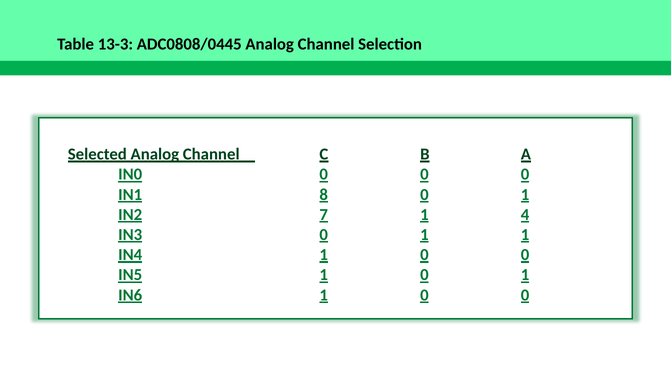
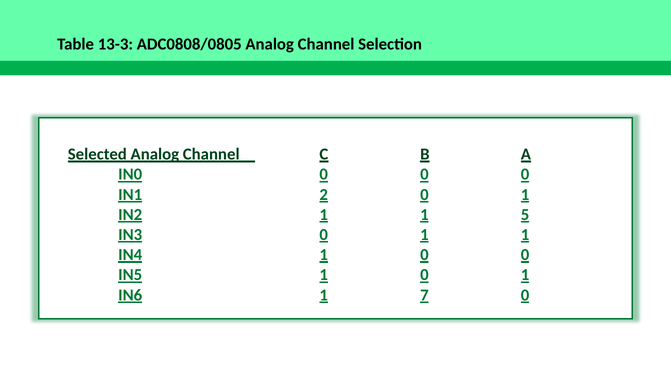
ADC0808/0445: ADC0808/0445 -> ADC0808/0805
8: 8 -> 2
IN2 7: 7 -> 1
4: 4 -> 5
IN6 1 0: 0 -> 7
